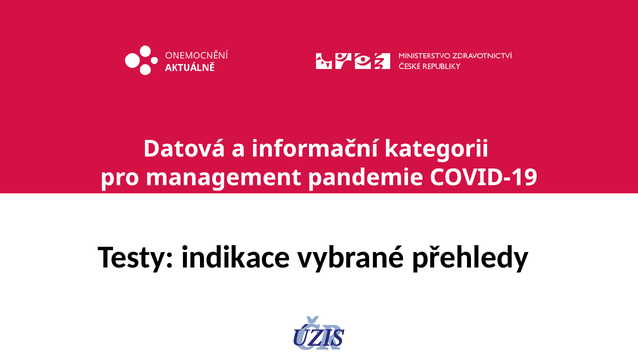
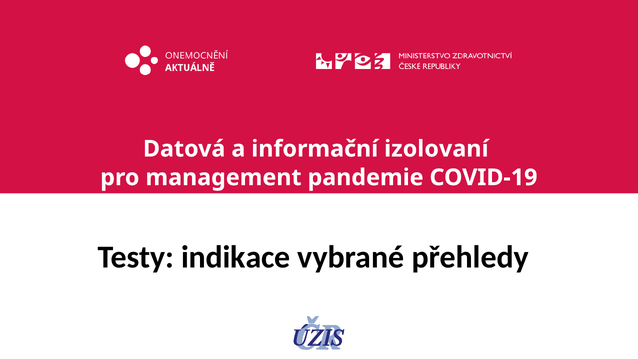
kategorii: kategorii -> izolovaní
